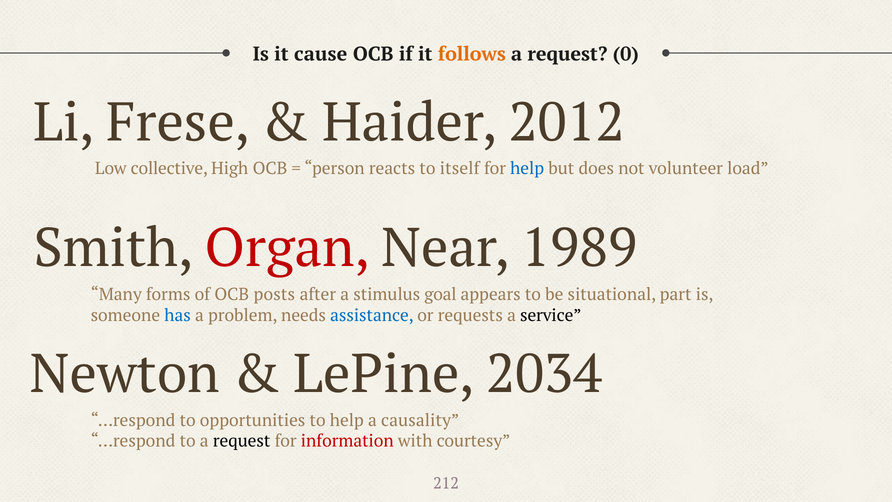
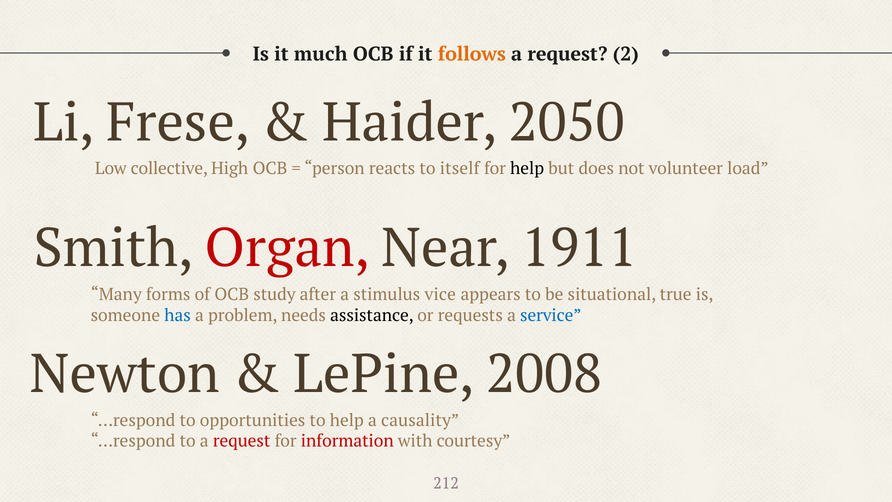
cause: cause -> much
0: 0 -> 2
2012: 2012 -> 2050
help at (527, 168) colour: blue -> black
1989: 1989 -> 1911
posts: posts -> study
goal: goal -> vice
part: part -> true
assistance colour: blue -> black
service colour: black -> blue
2034: 2034 -> 2008
request at (242, 441) colour: black -> red
